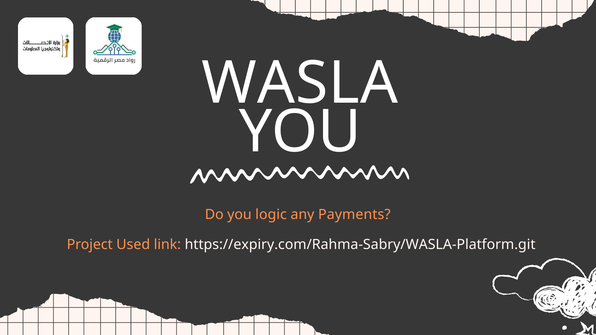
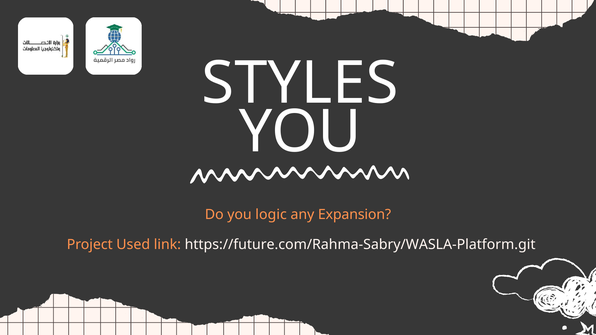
WASLA: WASLA -> STYLES
Payments: Payments -> Expansion
https://expiry.com/Rahma-Sabry/WASLA-Platform.git: https://expiry.com/Rahma-Sabry/WASLA-Platform.git -> https://future.com/Rahma-Sabry/WASLA-Platform.git
